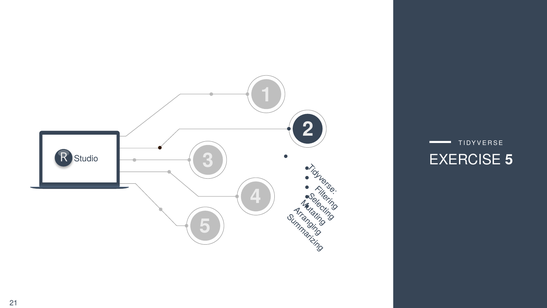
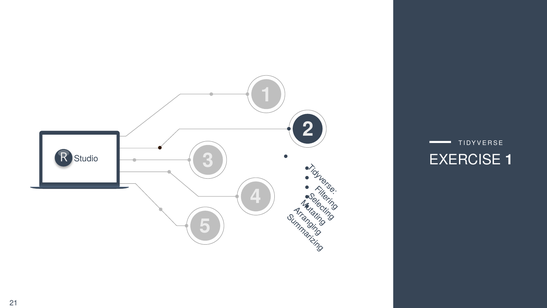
EXERCISE 5: 5 -> 1
